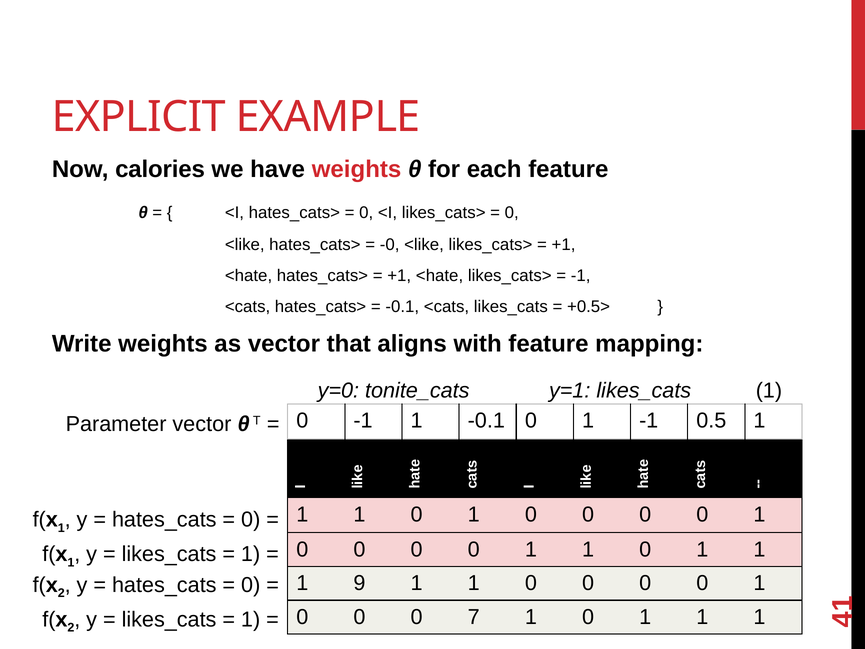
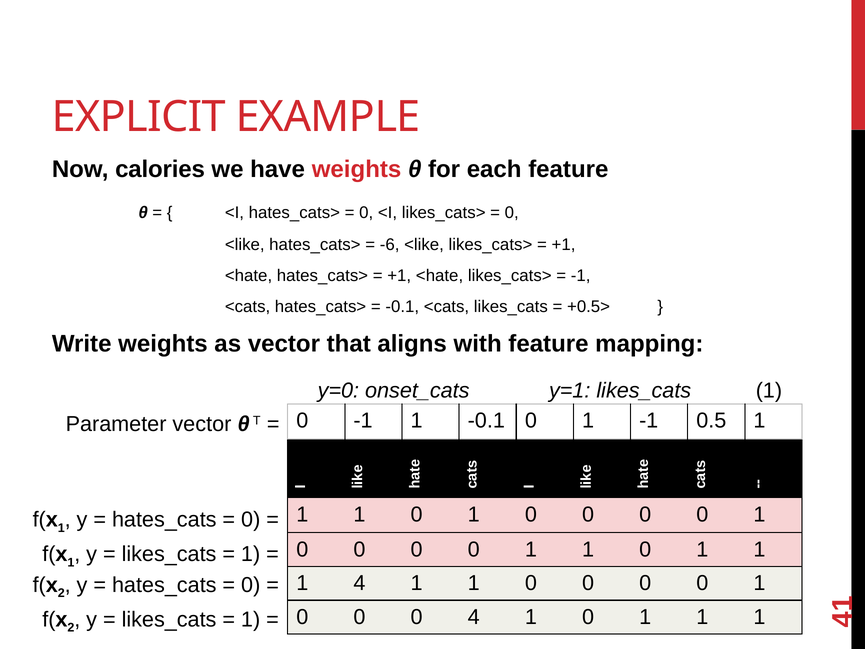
-0: -0 -> -6
tonite_cats: tonite_cats -> onset_cats
1 9: 9 -> 4
0 7: 7 -> 4
